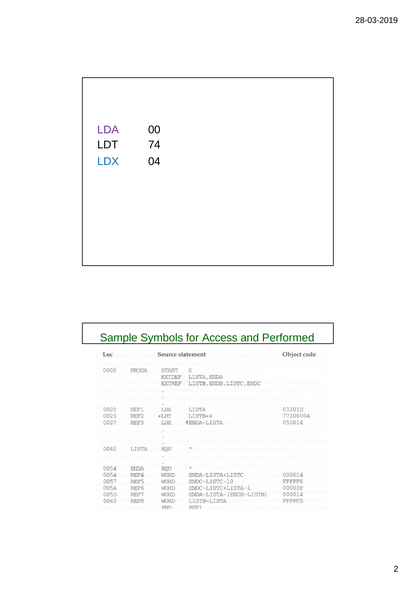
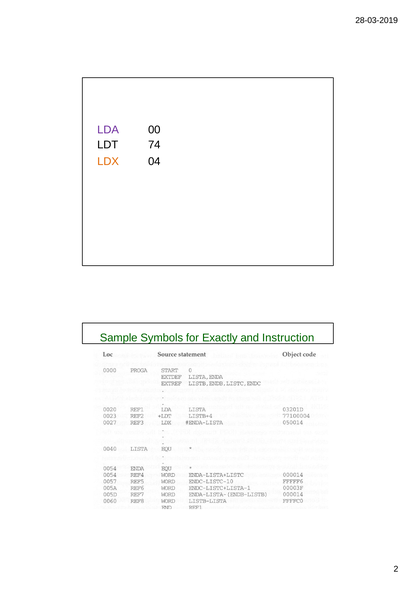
LDX colour: blue -> orange
Access: Access -> Exactly
Performed: Performed -> Instruction
